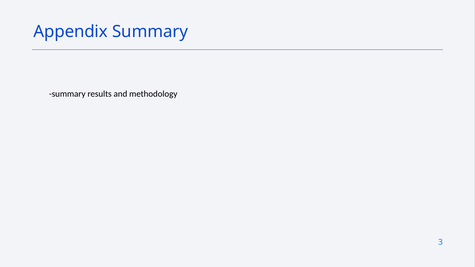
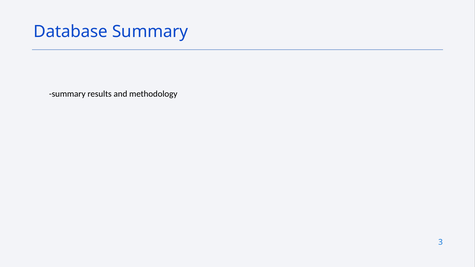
Appendix: Appendix -> Database
